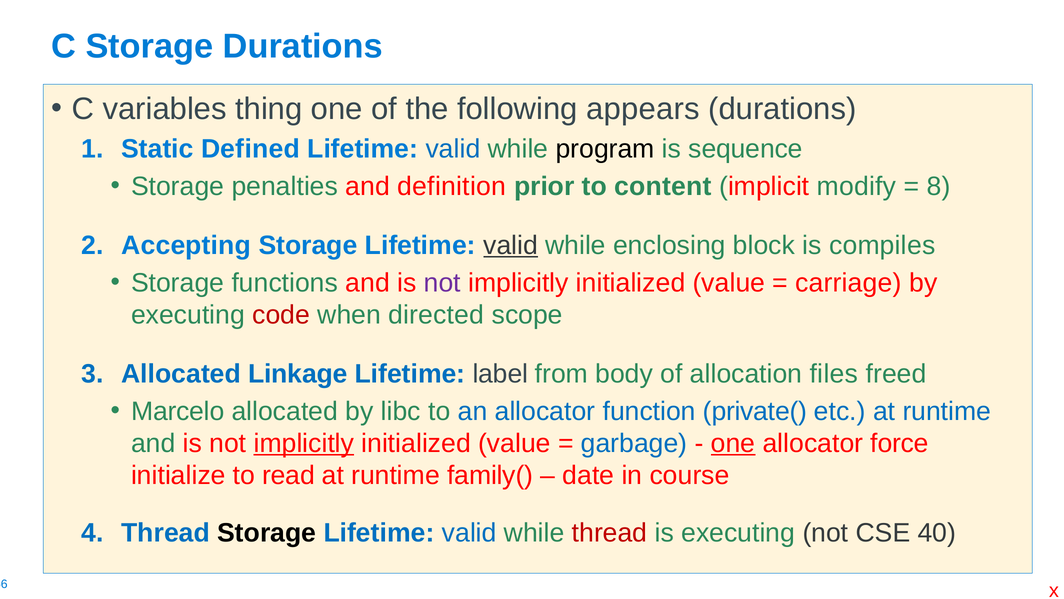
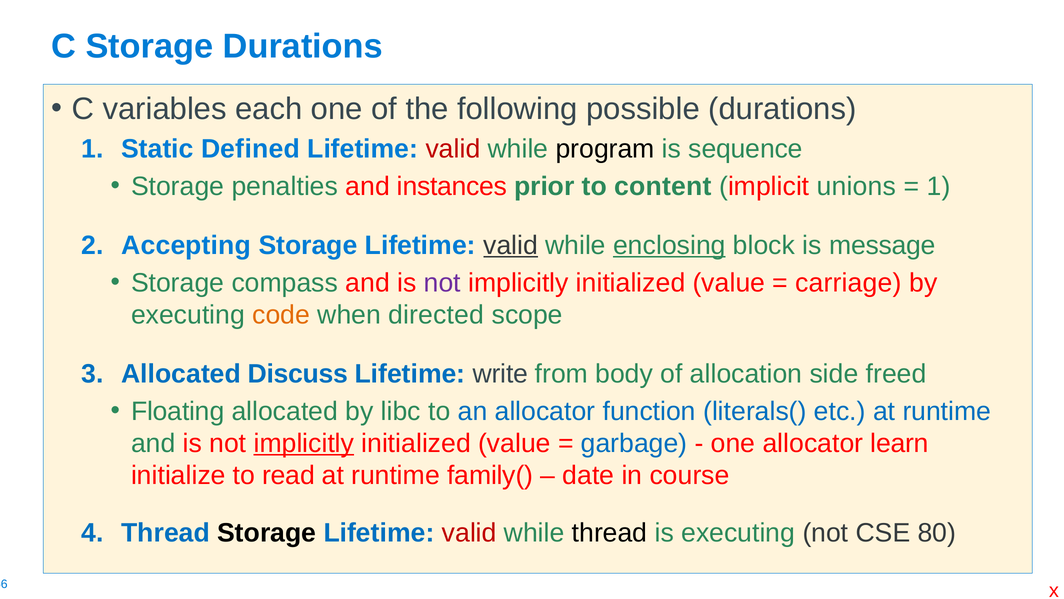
thing: thing -> each
appears: appears -> possible
valid at (453, 149) colour: blue -> red
definition: definition -> instances
modify: modify -> unions
8 at (939, 186): 8 -> 1
enclosing underline: none -> present
compiles: compiles -> message
functions: functions -> compass
code colour: red -> orange
Linkage: Linkage -> Discuss
label: label -> write
files: files -> side
Marcelo: Marcelo -> Floating
private(: private( -> literals(
one at (733, 443) underline: present -> none
force: force -> learn
valid at (469, 532) colour: blue -> red
thread at (610, 532) colour: red -> black
40: 40 -> 80
